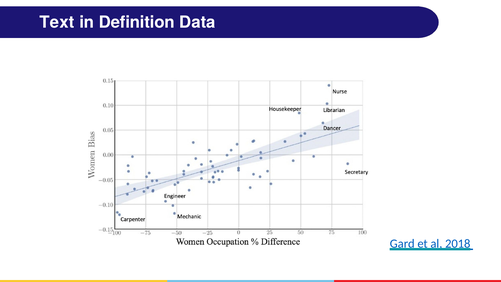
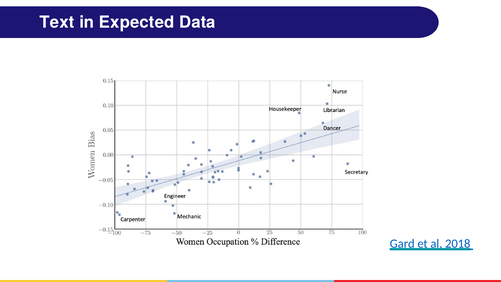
Definition: Definition -> Expected
